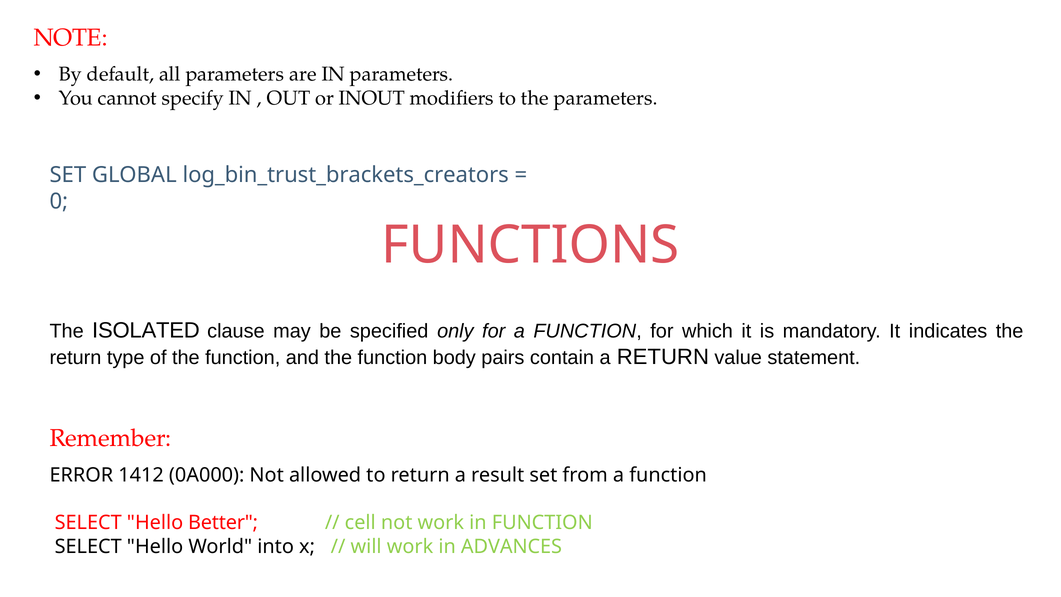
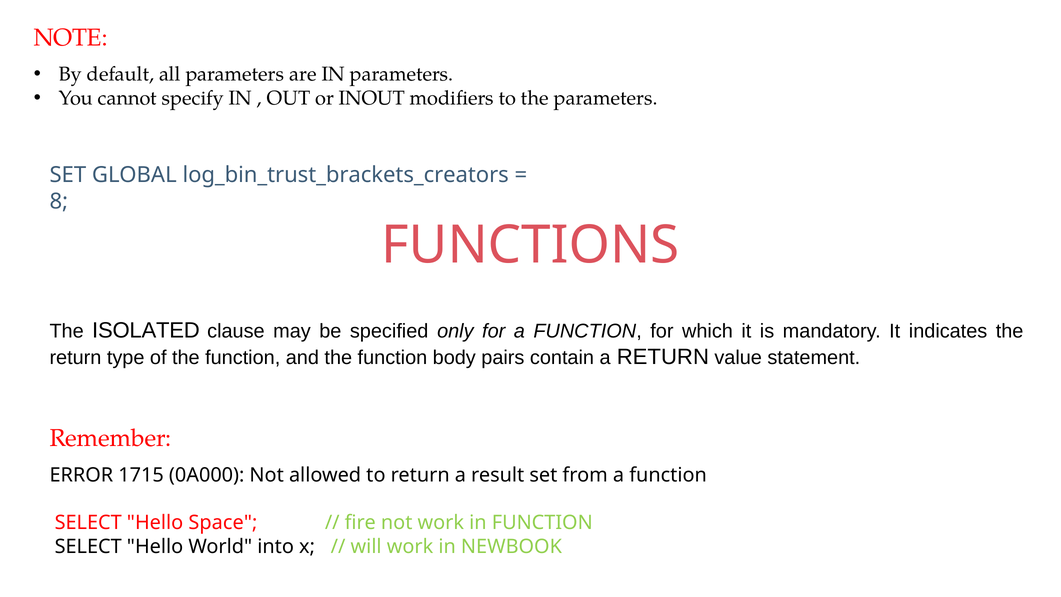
0: 0 -> 8
1412: 1412 -> 1715
Better: Better -> Space
cell: cell -> fire
ADVANCES: ADVANCES -> NEWBOOK
